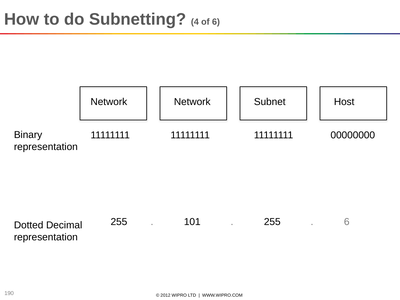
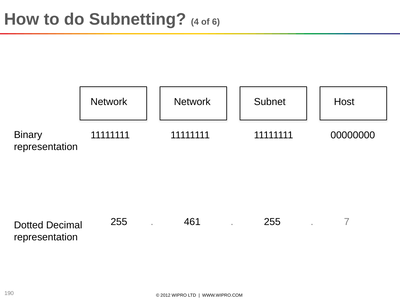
101: 101 -> 461
6 at (347, 222): 6 -> 7
